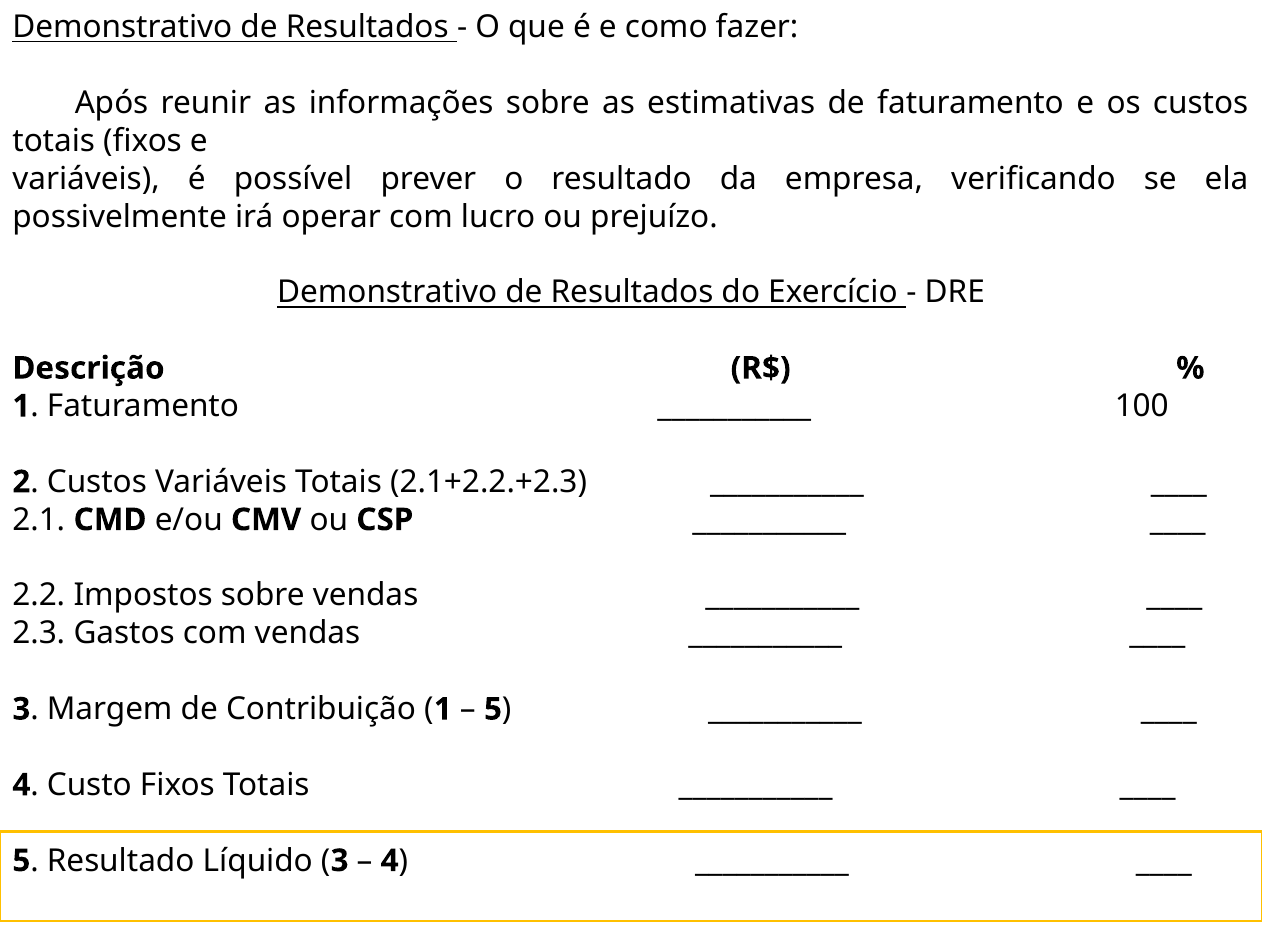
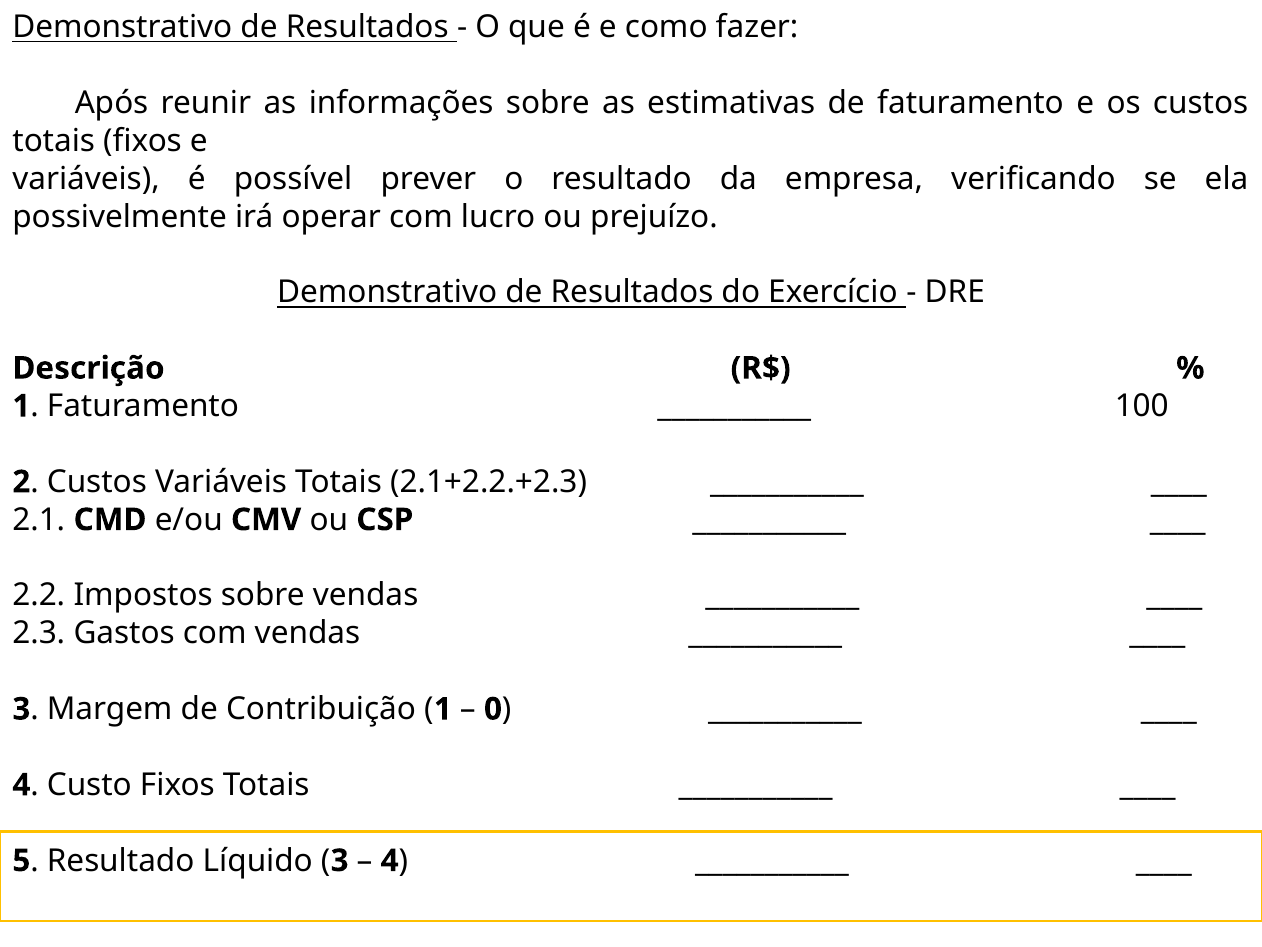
5 at (493, 709): 5 -> 0
